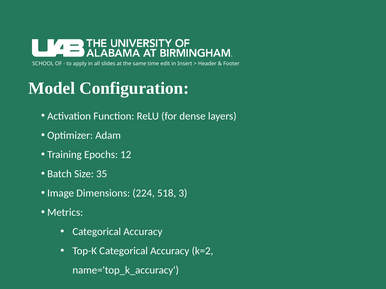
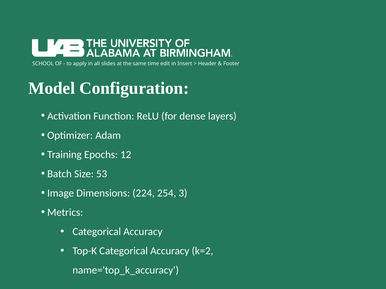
35: 35 -> 53
518: 518 -> 254
